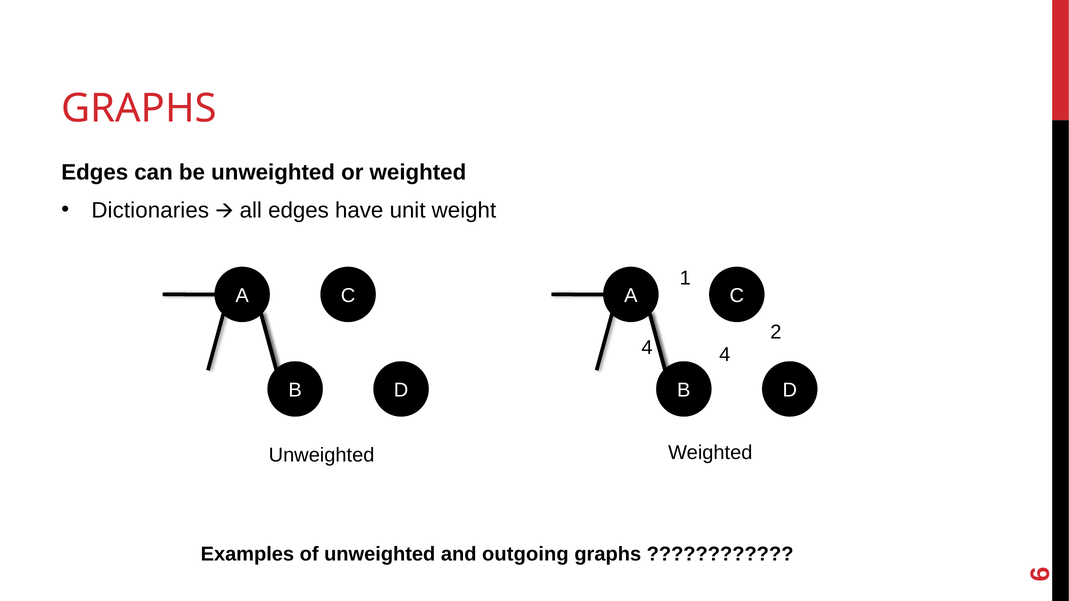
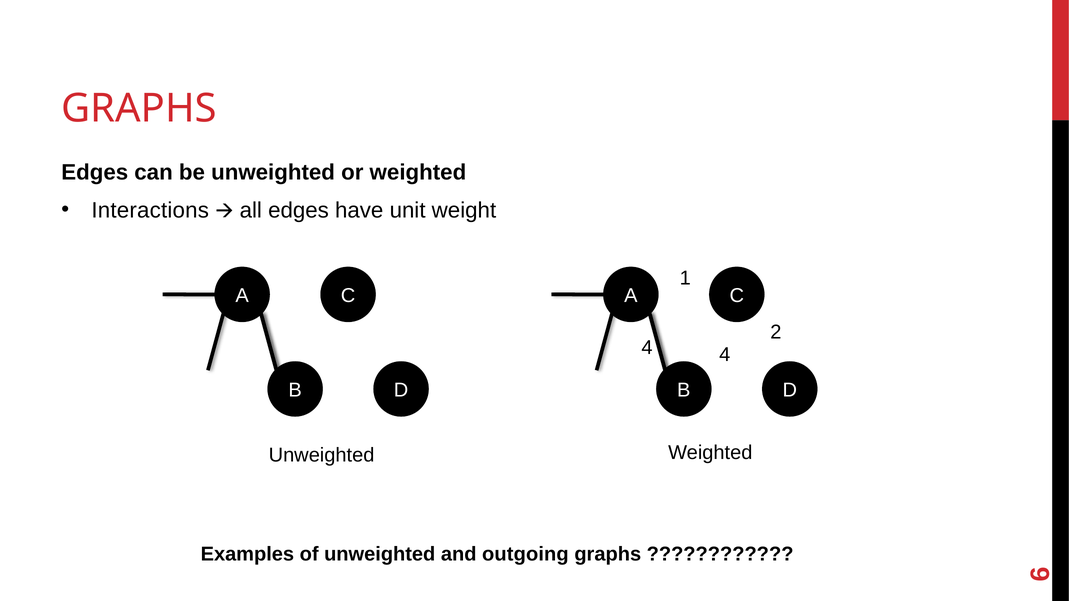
Dictionaries: Dictionaries -> Interactions
